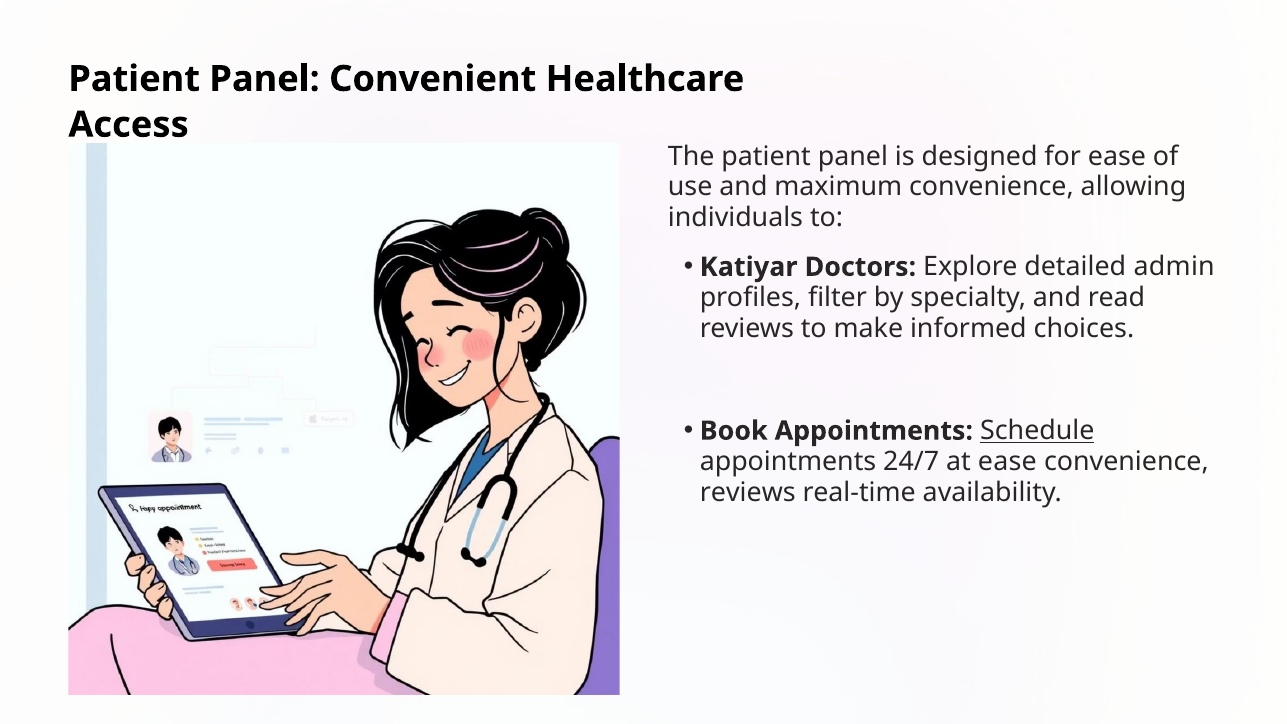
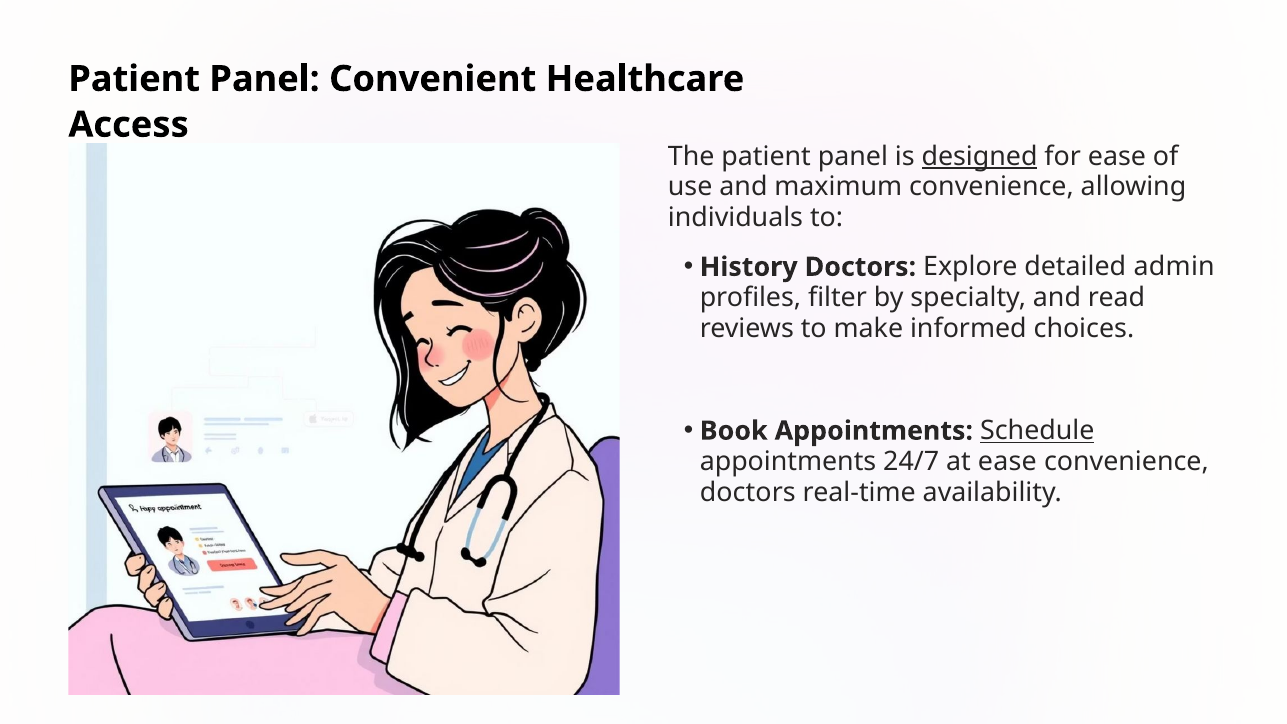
designed underline: none -> present
Katiyar: Katiyar -> History
reviews at (748, 492): reviews -> doctors
